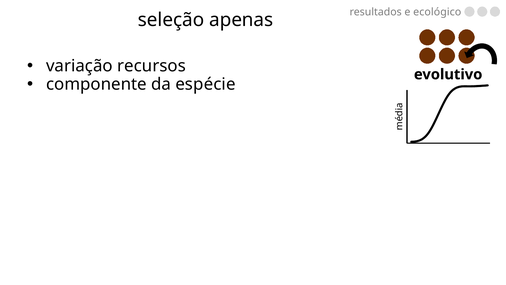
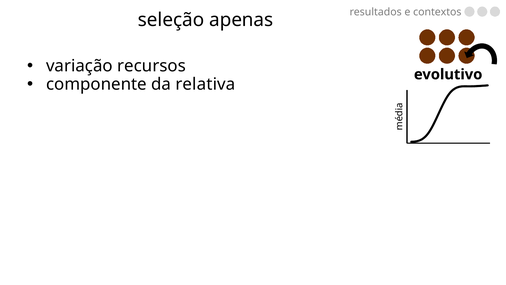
ecológico: ecológico -> contextos
espécie: espécie -> relativa
